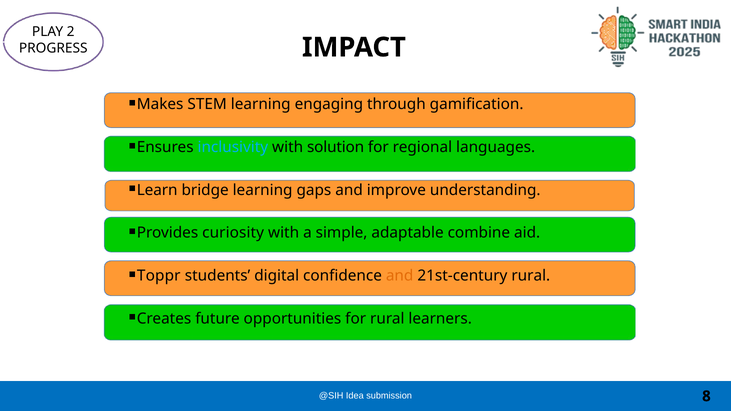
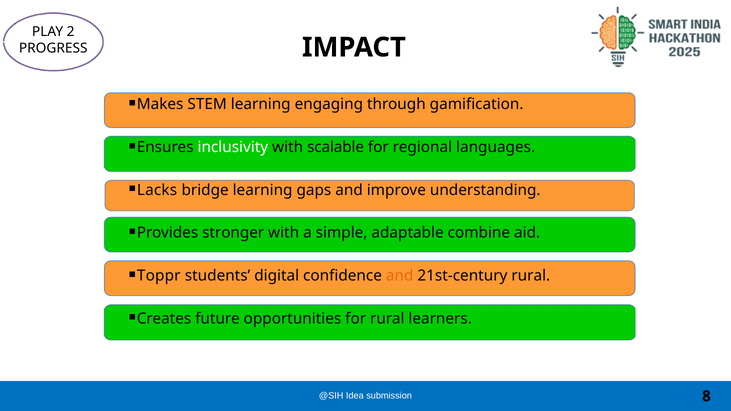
inclusivity colour: light blue -> white
solution: solution -> scalable
Learn: Learn -> Lacks
curiosity: curiosity -> stronger
